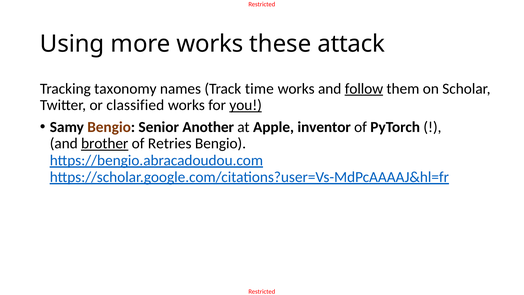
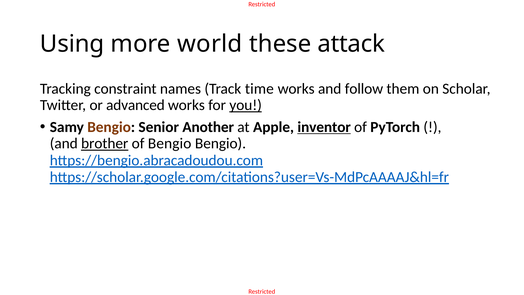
more works: works -> world
taxonomy: taxonomy -> constraint
follow underline: present -> none
classified: classified -> advanced
inventor underline: none -> present
of Retries: Retries -> Bengio
